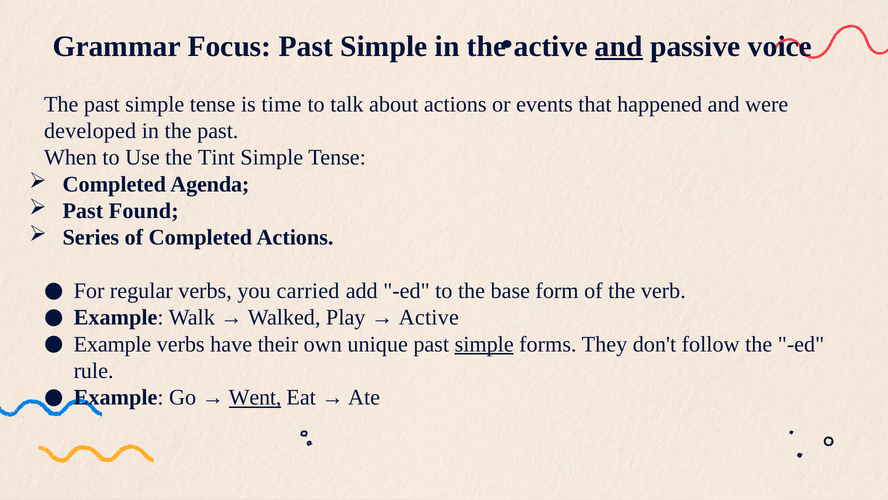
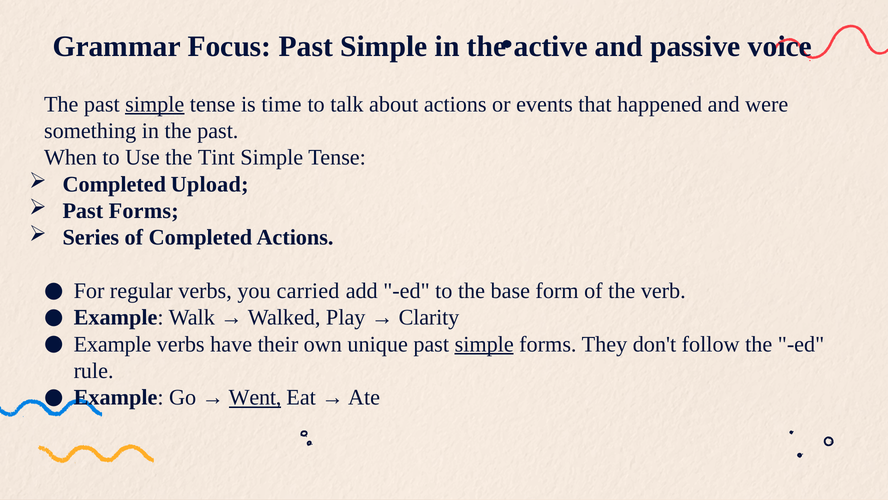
and at (619, 46) underline: present -> none
simple at (155, 104) underline: none -> present
developed: developed -> something
Agenda: Agenda -> Upload
Past Found: Found -> Forms
Active at (429, 317): Active -> Clarity
